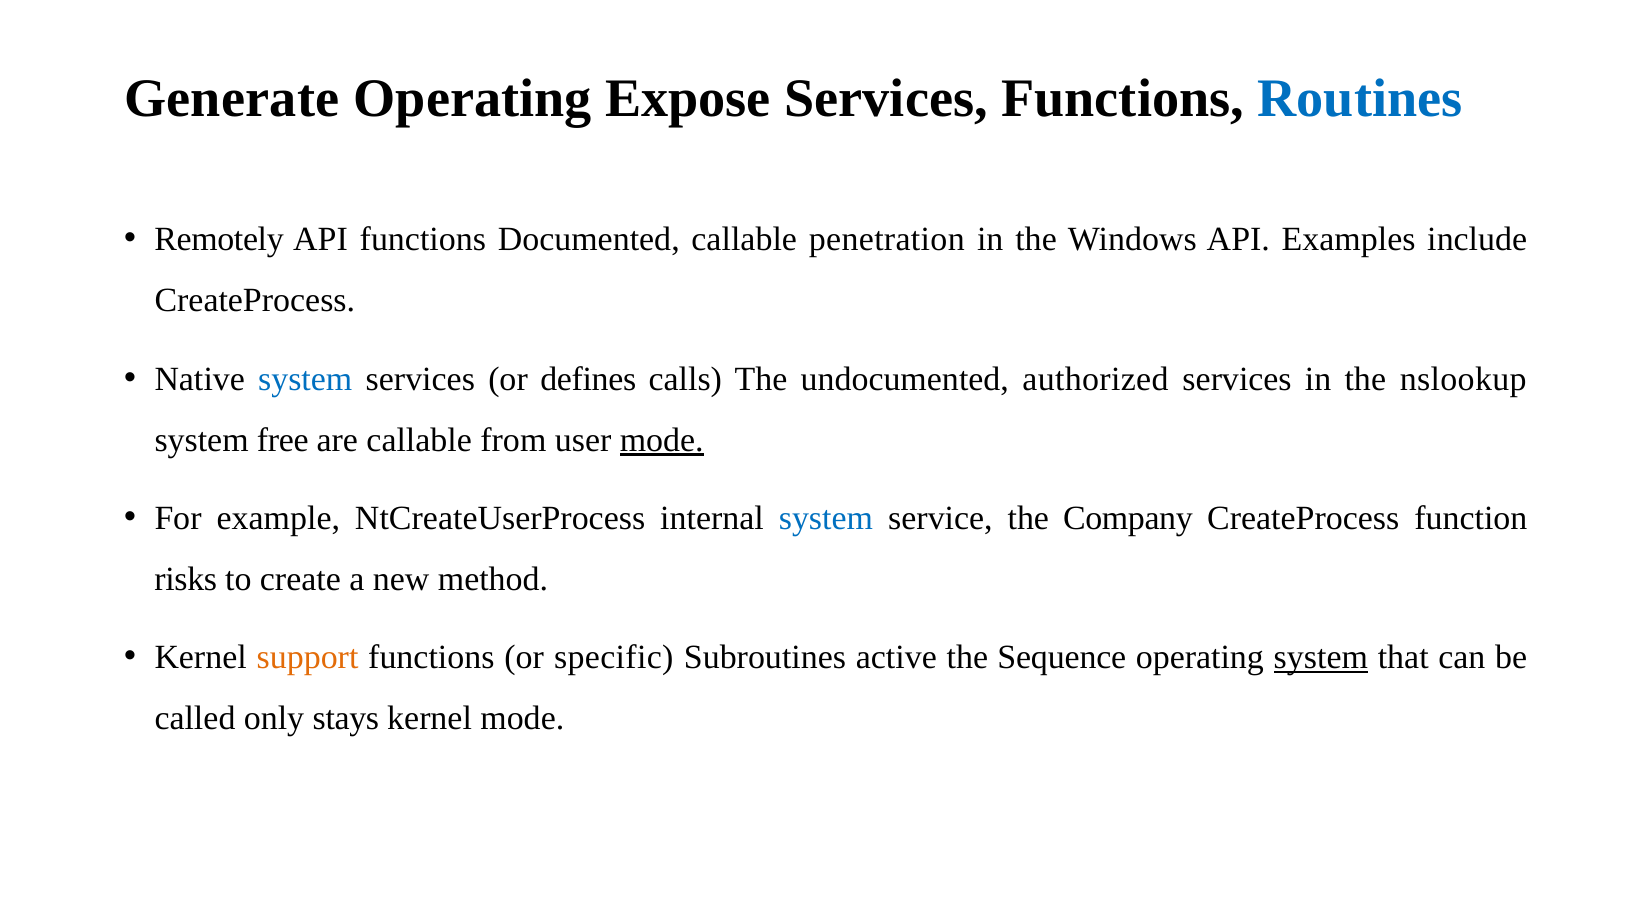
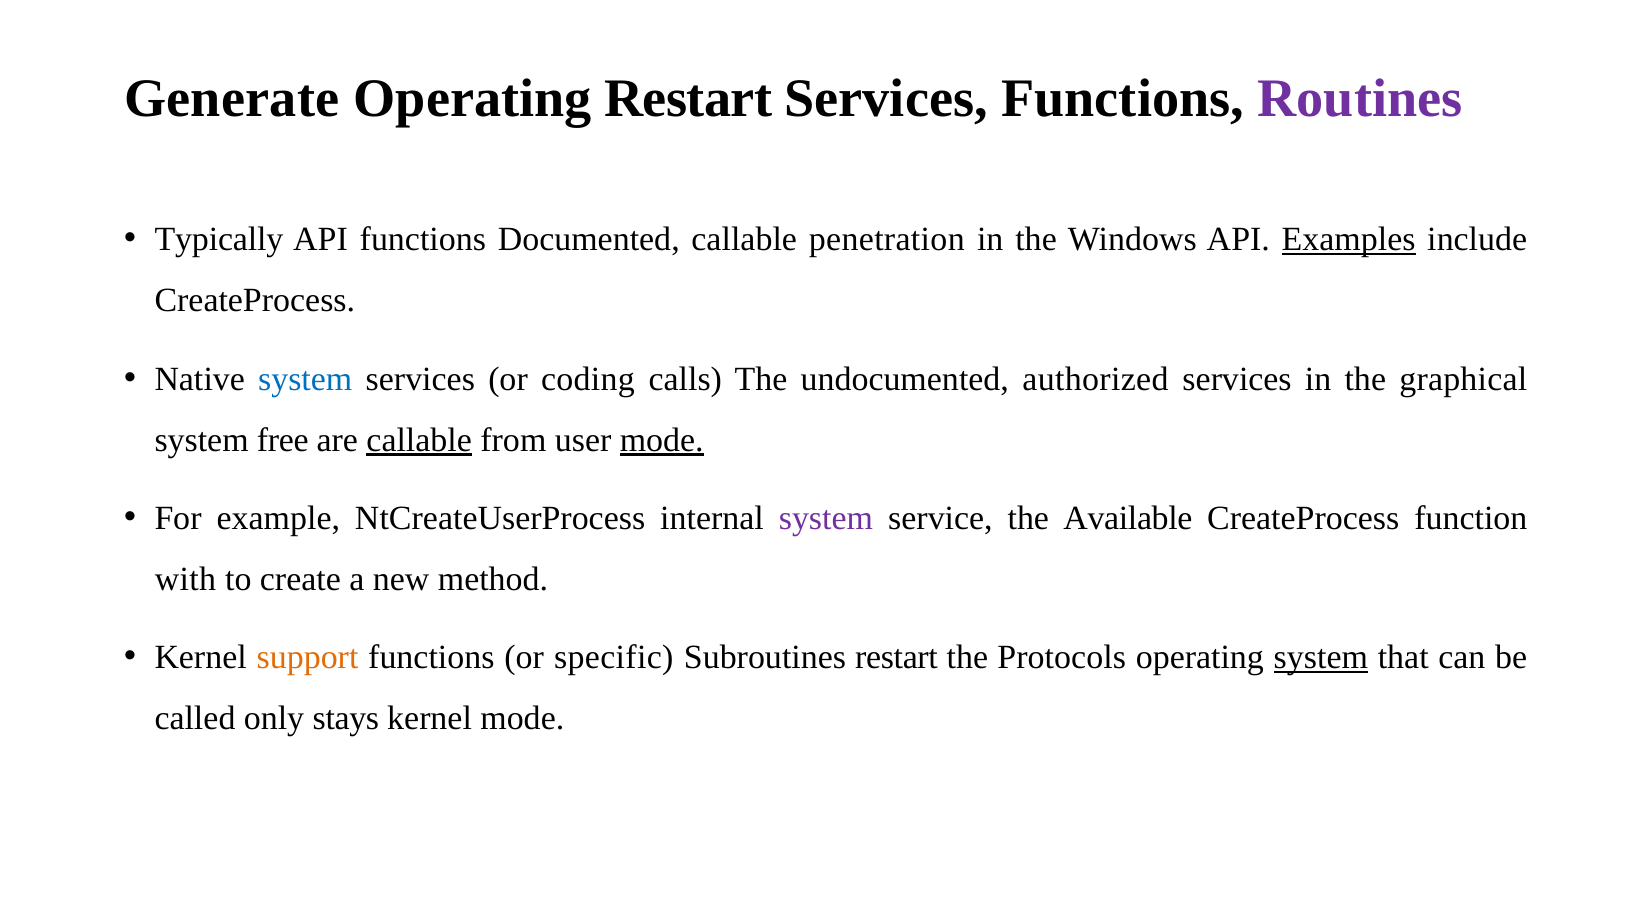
Operating Expose: Expose -> Restart
Routines colour: blue -> purple
Remotely: Remotely -> Typically
Examples underline: none -> present
defines: defines -> coding
nslookup: nslookup -> graphical
callable at (419, 440) underline: none -> present
system at (826, 518) colour: blue -> purple
Company: Company -> Available
risks: risks -> with
Subroutines active: active -> restart
Sequence: Sequence -> Protocols
